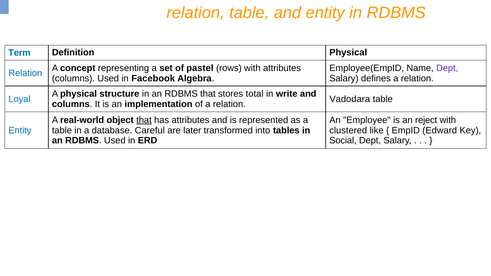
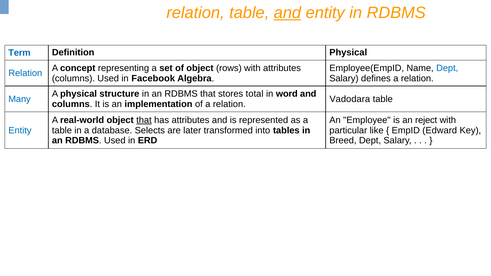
and at (287, 13) underline: none -> present
of pastel: pastel -> object
Dept at (447, 68) colour: purple -> blue
write: write -> word
Loyal: Loyal -> Many
Careful: Careful -> Selects
clustered: clustered -> particular
Social: Social -> Breed
